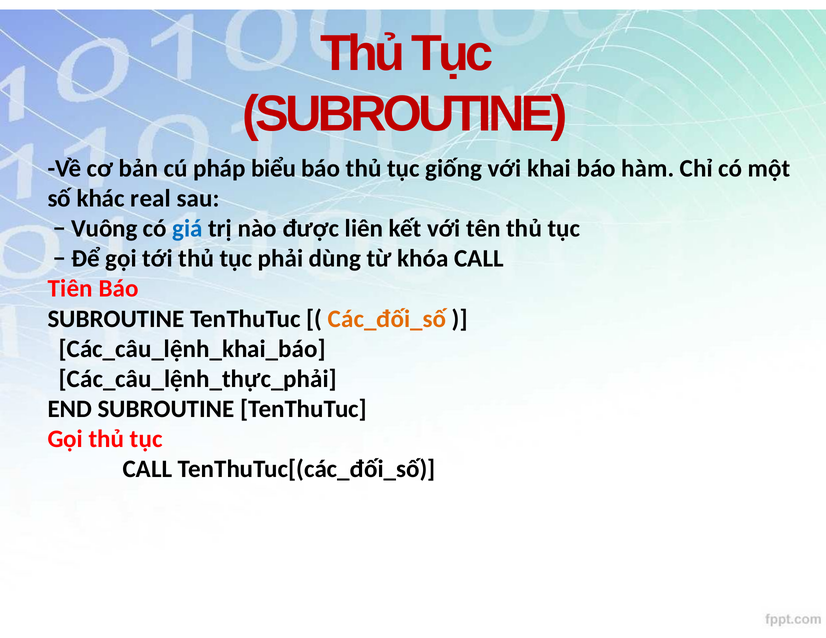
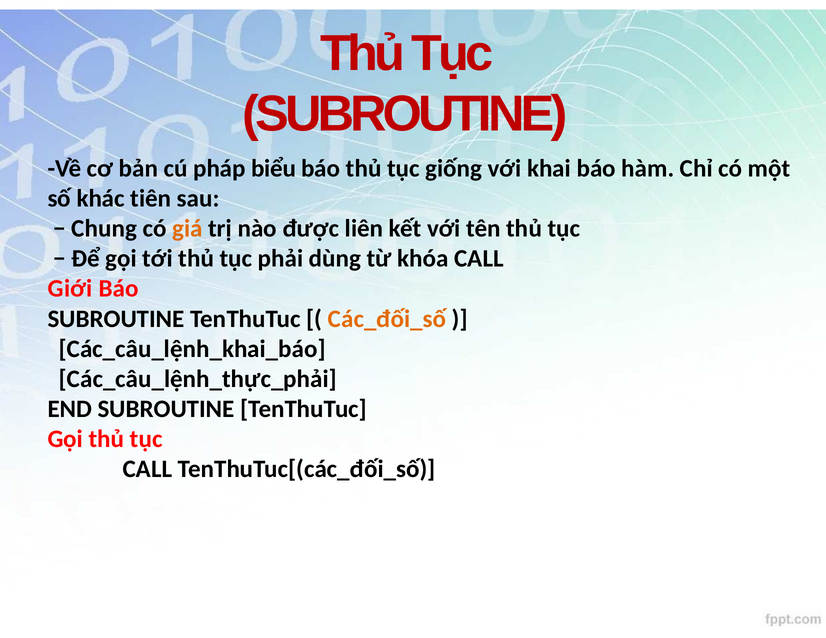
real: real -> tiên
Vuông: Vuông -> Chung
giá colour: blue -> orange
Tiên: Tiên -> Giới
